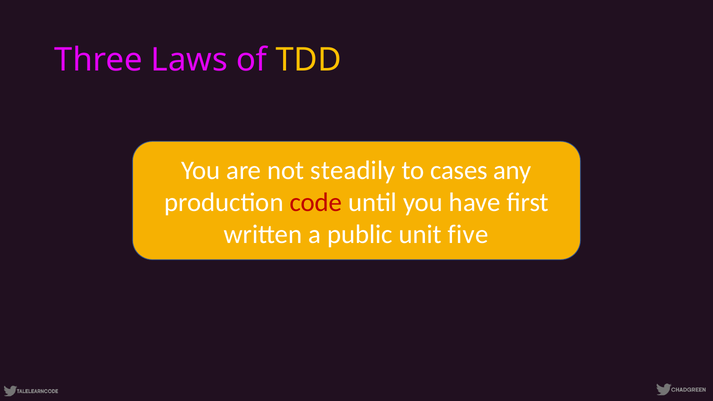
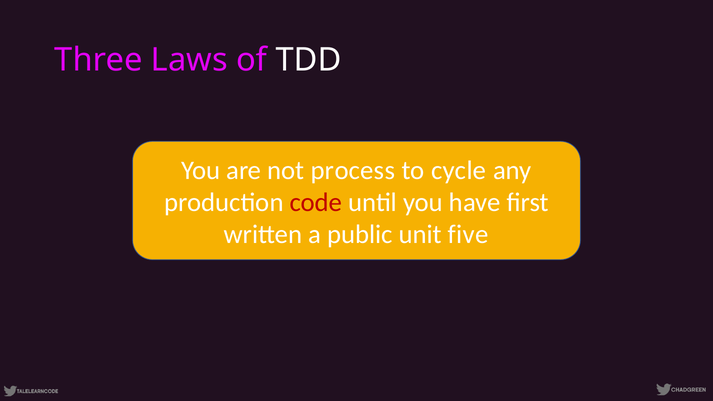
TDD colour: yellow -> white
steadily: steadily -> process
cases: cases -> cycle
